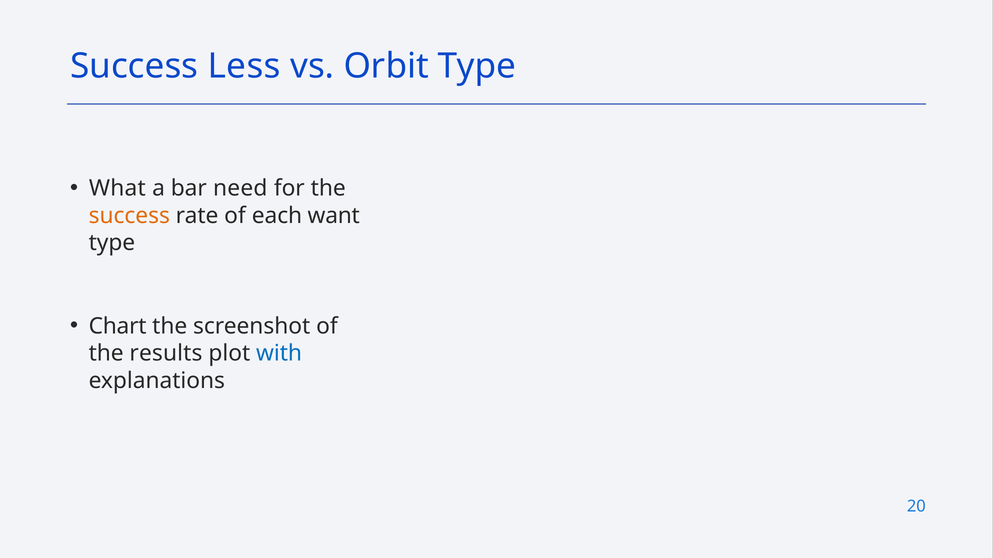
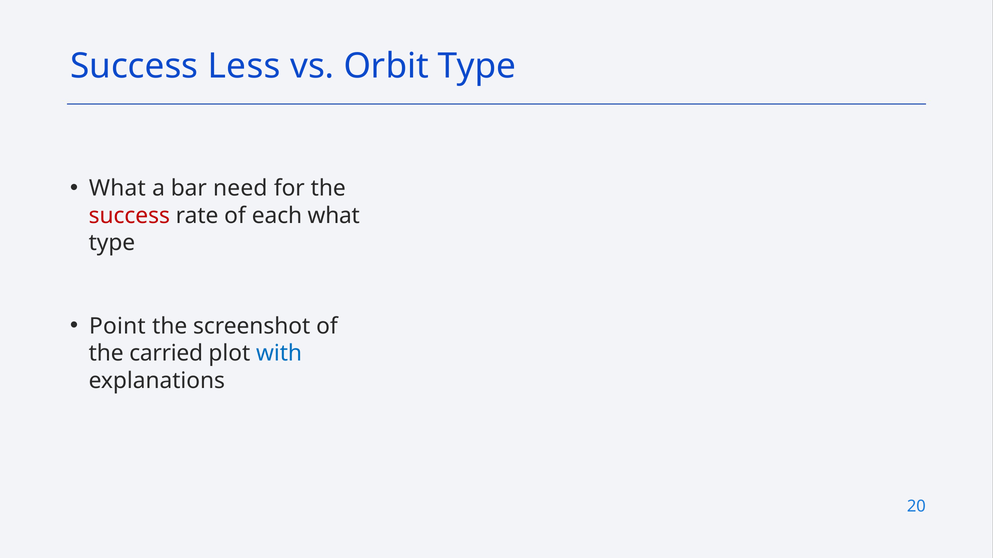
success at (129, 216) colour: orange -> red
each want: want -> what
Chart: Chart -> Point
results: results -> carried
